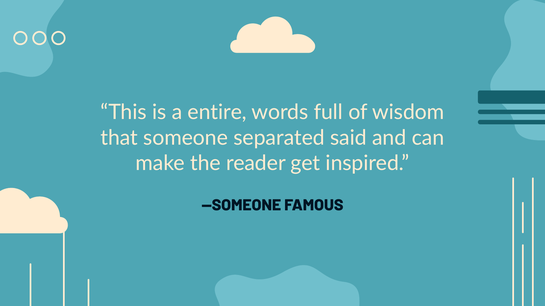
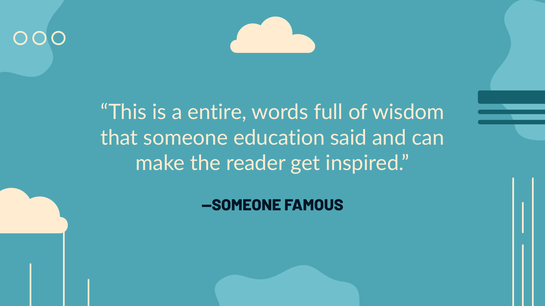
separated: separated -> education
